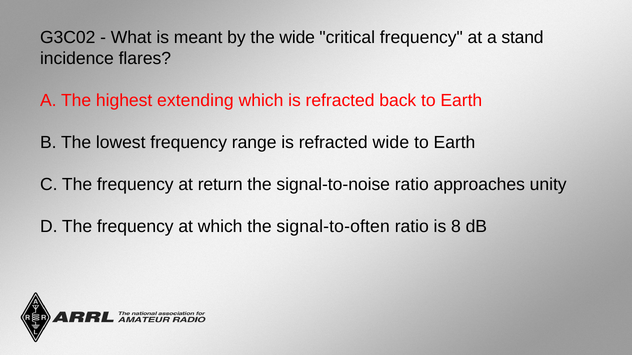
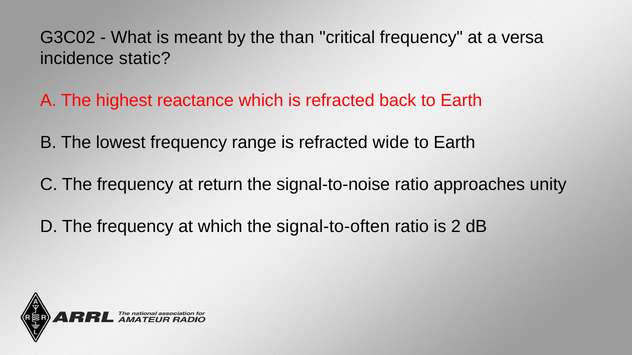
the wide: wide -> than
stand: stand -> versa
flares: flares -> static
extending: extending -> reactance
8: 8 -> 2
